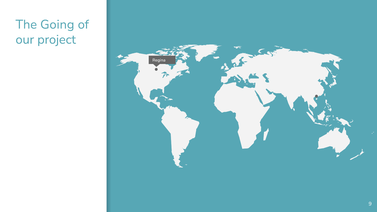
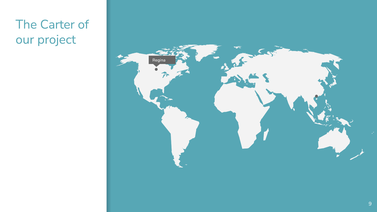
Going: Going -> Carter
